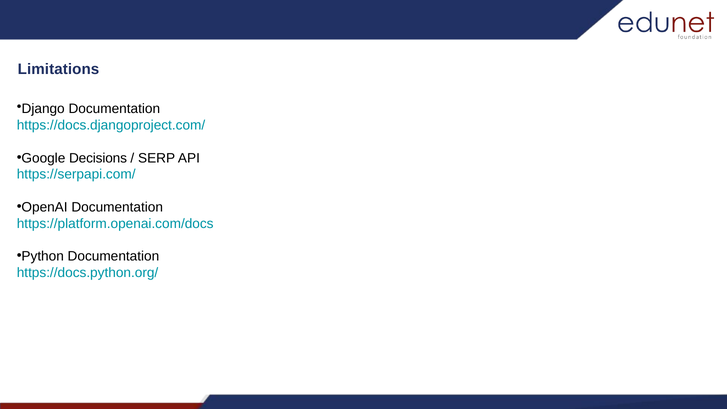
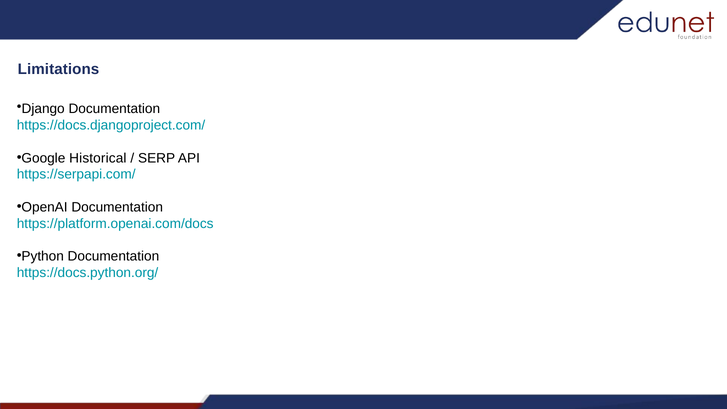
Decisions: Decisions -> Historical
